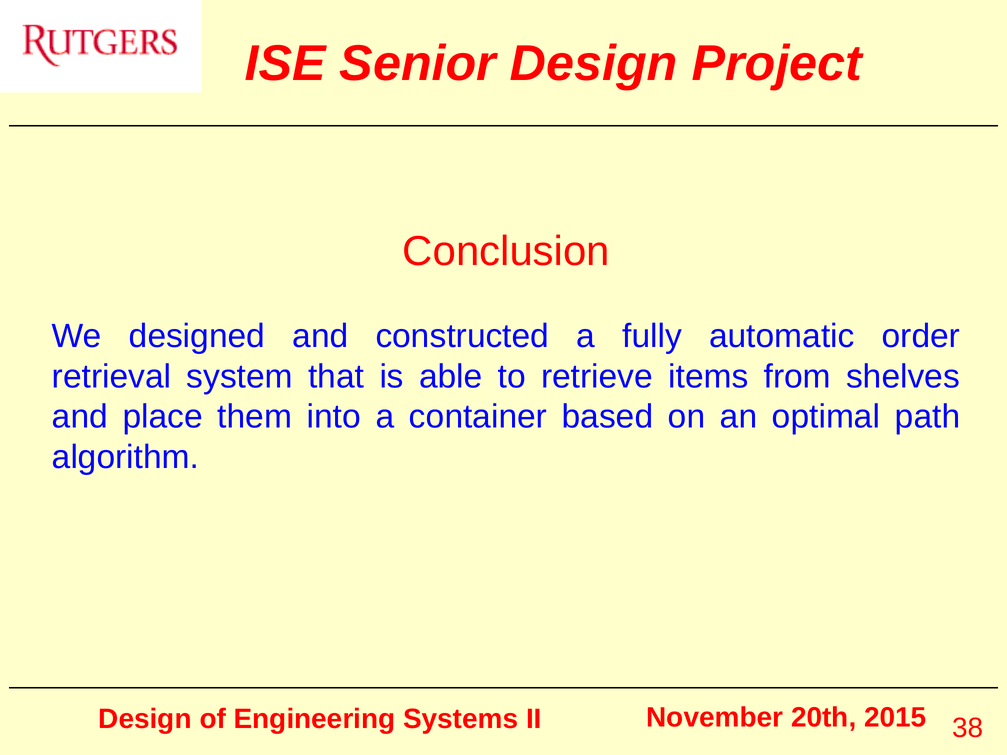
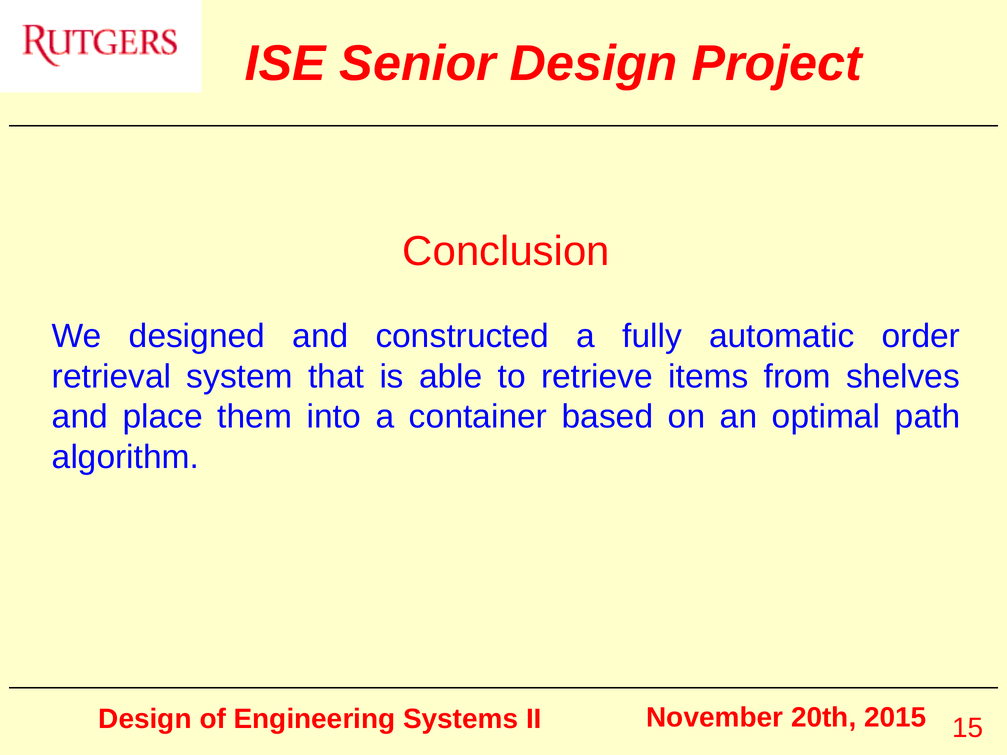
38: 38 -> 15
